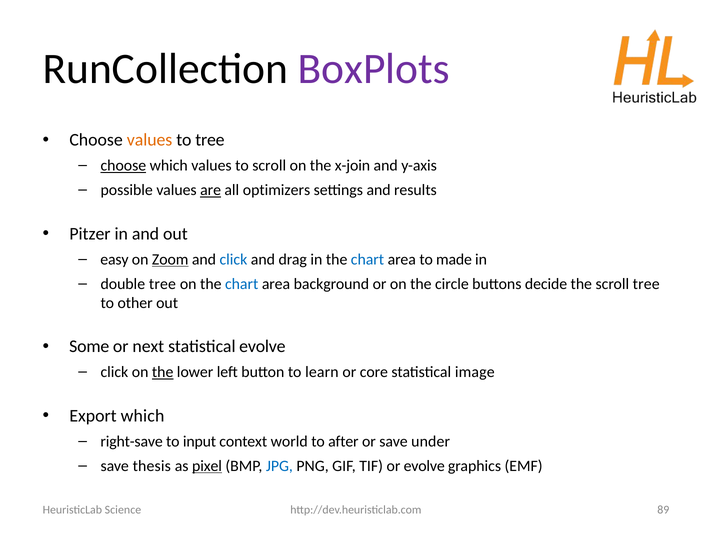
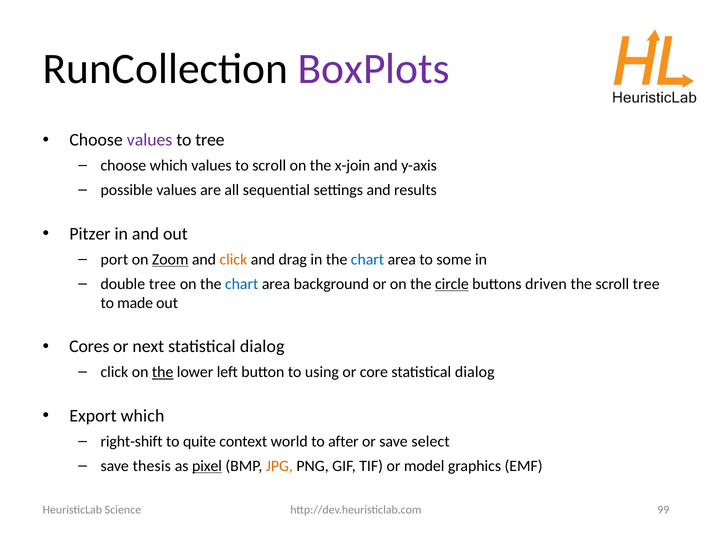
values at (150, 140) colour: orange -> purple
choose at (123, 166) underline: present -> none
are underline: present -> none
optimizers: optimizers -> sequential
easy: easy -> port
click at (233, 259) colour: blue -> orange
made: made -> some
circle underline: none -> present
decide: decide -> driven
other: other -> made
Some: Some -> Cores
evolve at (262, 347): evolve -> dialog
learn: learn -> using
image at (475, 372): image -> dialog
right-save: right-save -> right-shift
input: input -> quite
under: under -> select
JPG colour: blue -> orange
or evolve: evolve -> model
89: 89 -> 99
